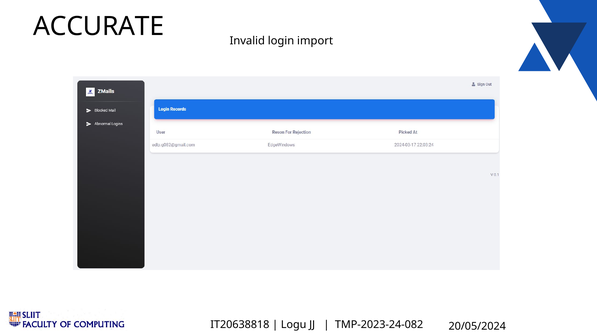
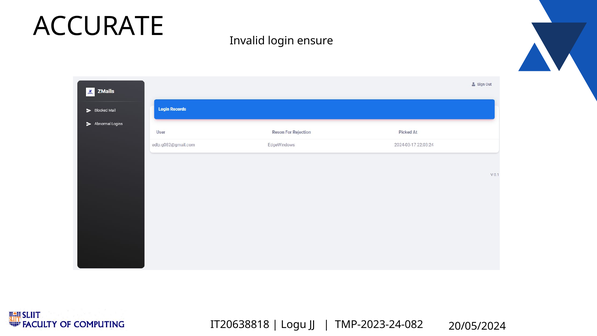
import: import -> ensure
